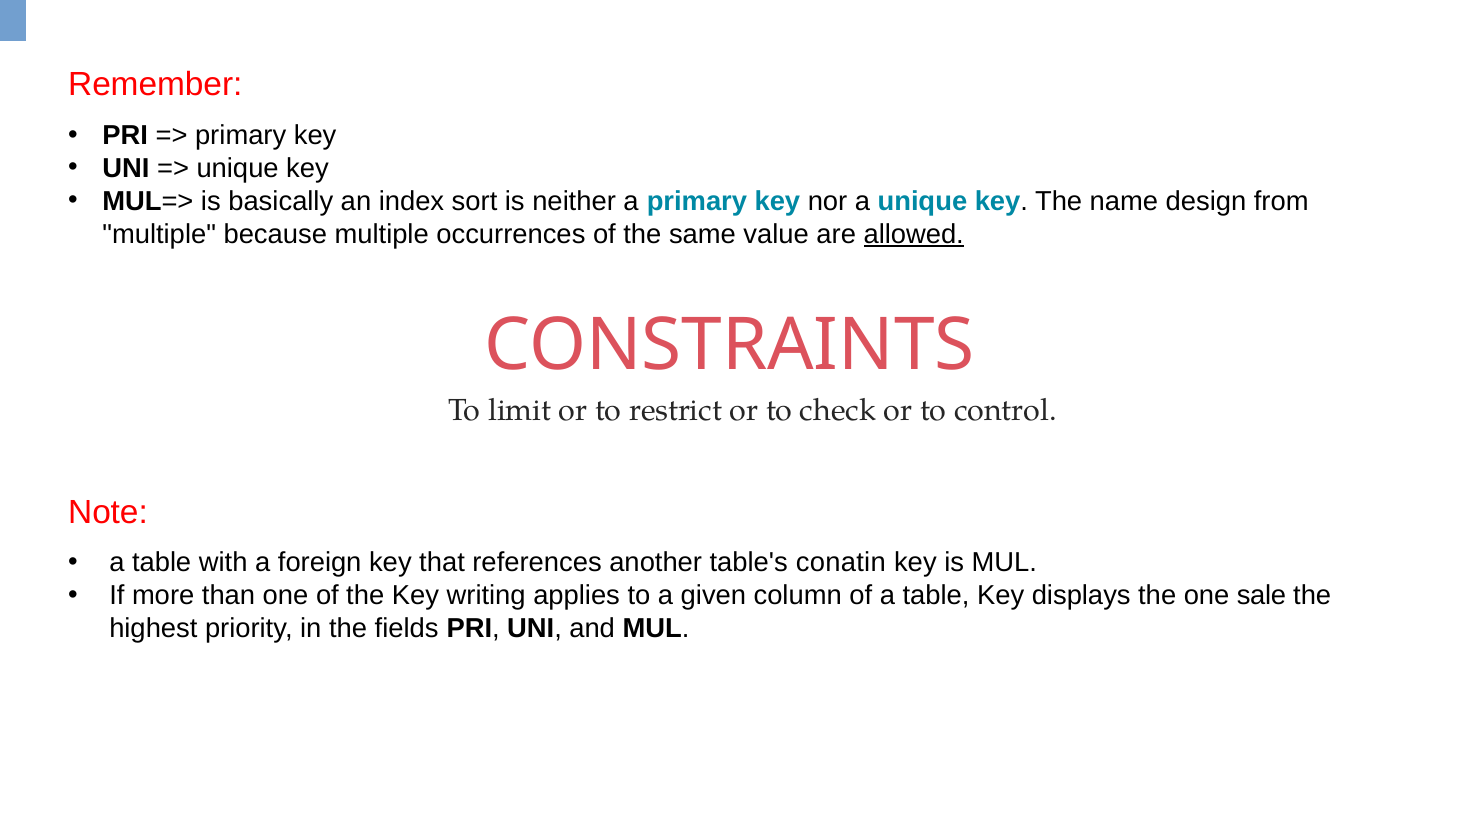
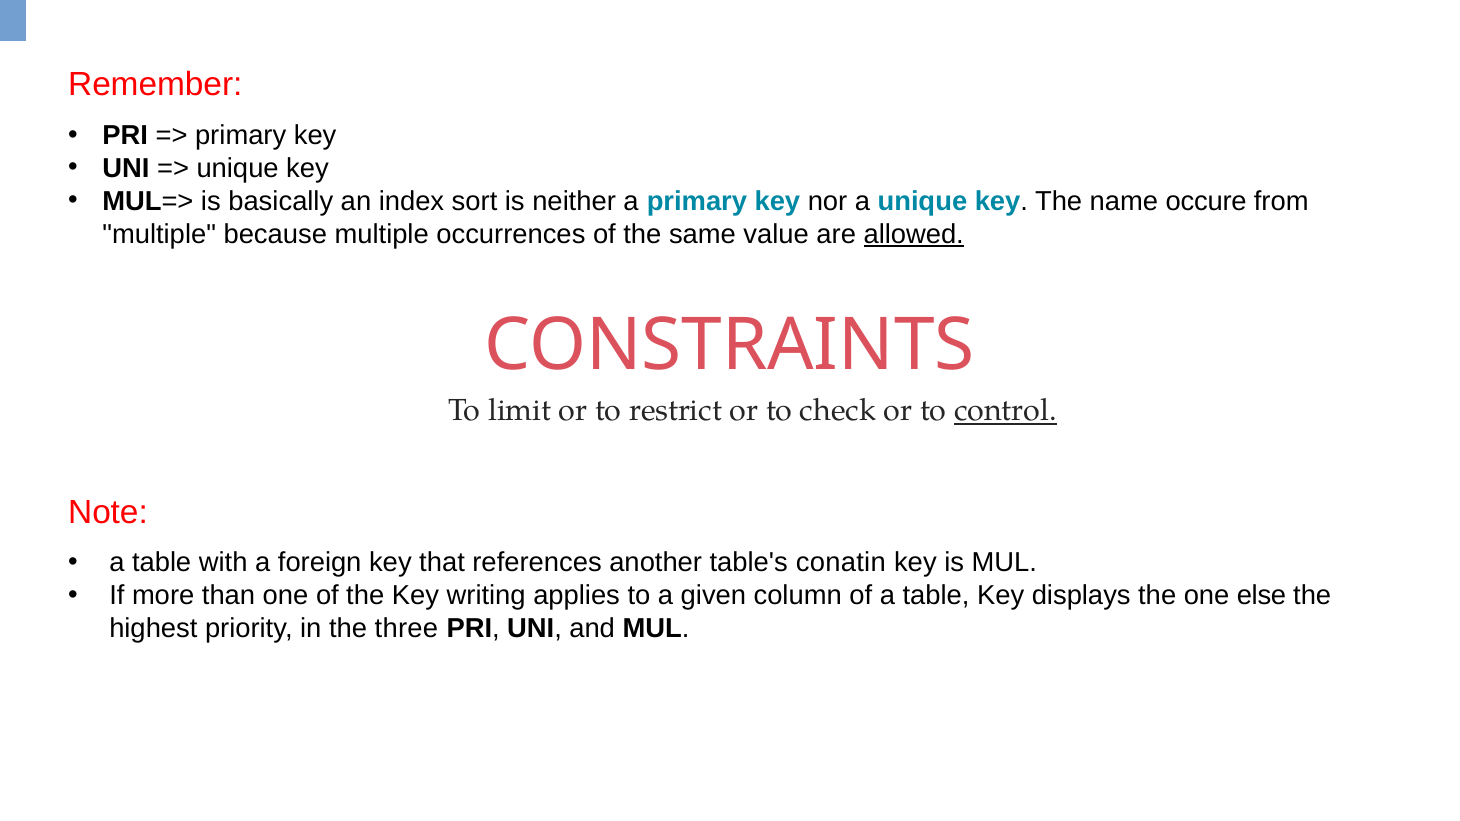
design: design -> occure
control underline: none -> present
sale: sale -> else
fields: fields -> three
